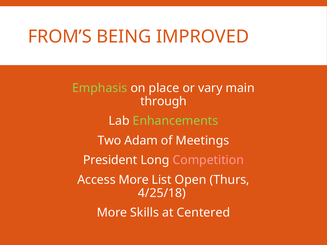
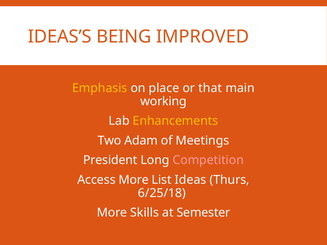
FROM’S: FROM’S -> IDEAS’S
Emphasis colour: light green -> yellow
vary: vary -> that
through: through -> working
Enhancements colour: light green -> yellow
Open: Open -> Ideas
4/25/18: 4/25/18 -> 6/25/18
Centered: Centered -> Semester
